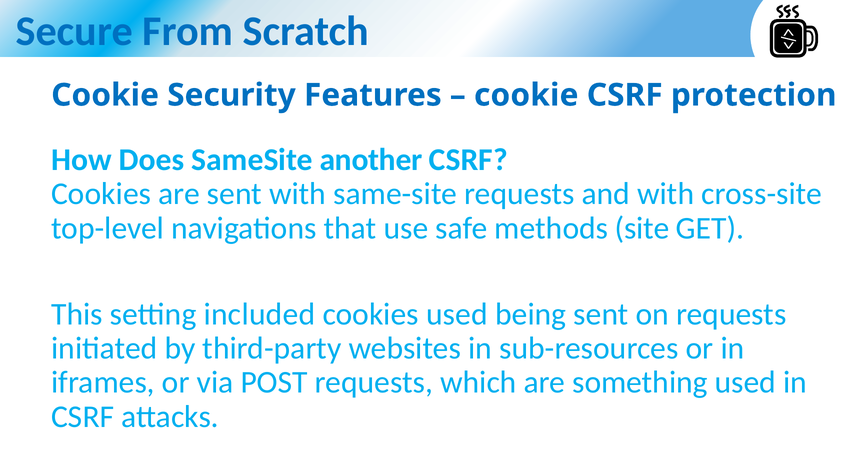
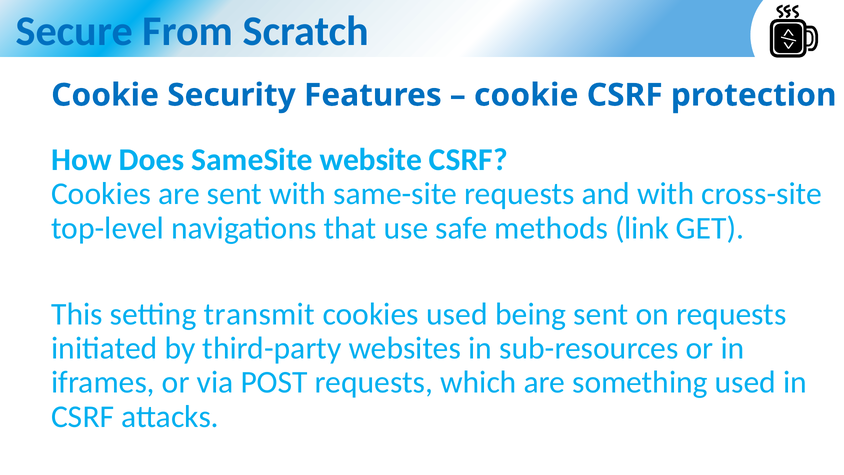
another: another -> website
site: site -> link
included: included -> transmit
